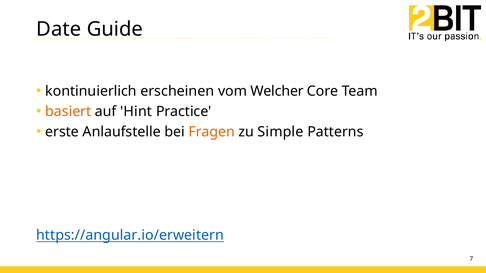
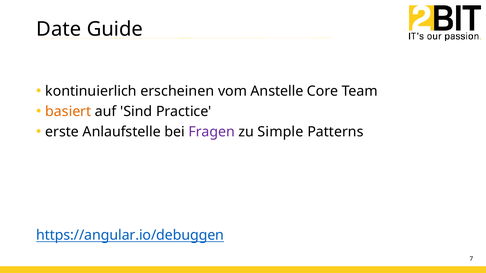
Welcher: Welcher -> Anstelle
Hint: Hint -> Sind
Fragen colour: orange -> purple
https://angular.io/erweitern: https://angular.io/erweitern -> https://angular.io/debuggen
